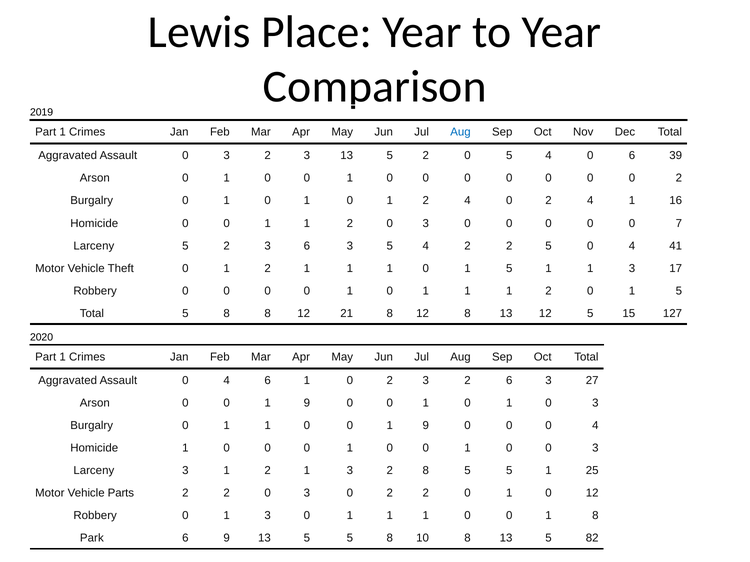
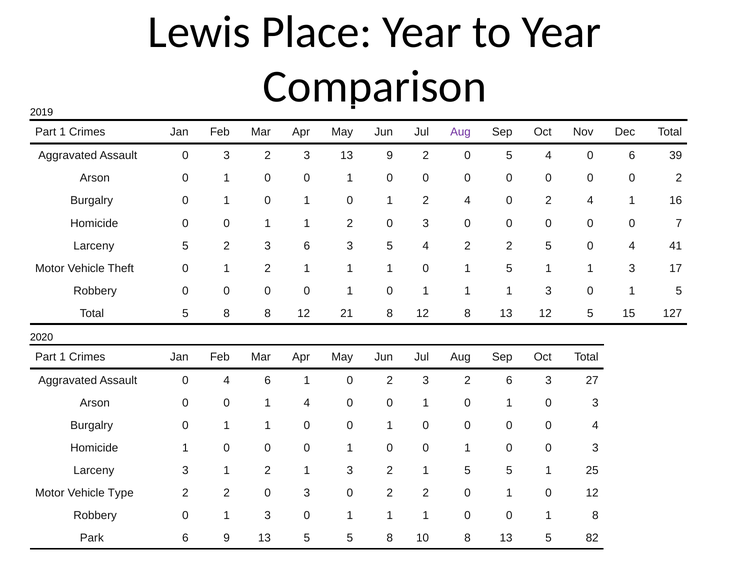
Aug at (461, 132) colour: blue -> purple
3 13 5: 5 -> 9
1 1 1 2: 2 -> 3
9 at (307, 403): 9 -> 4
9 at (426, 426): 9 -> 0
3 2 8: 8 -> 1
Parts: Parts -> Type
